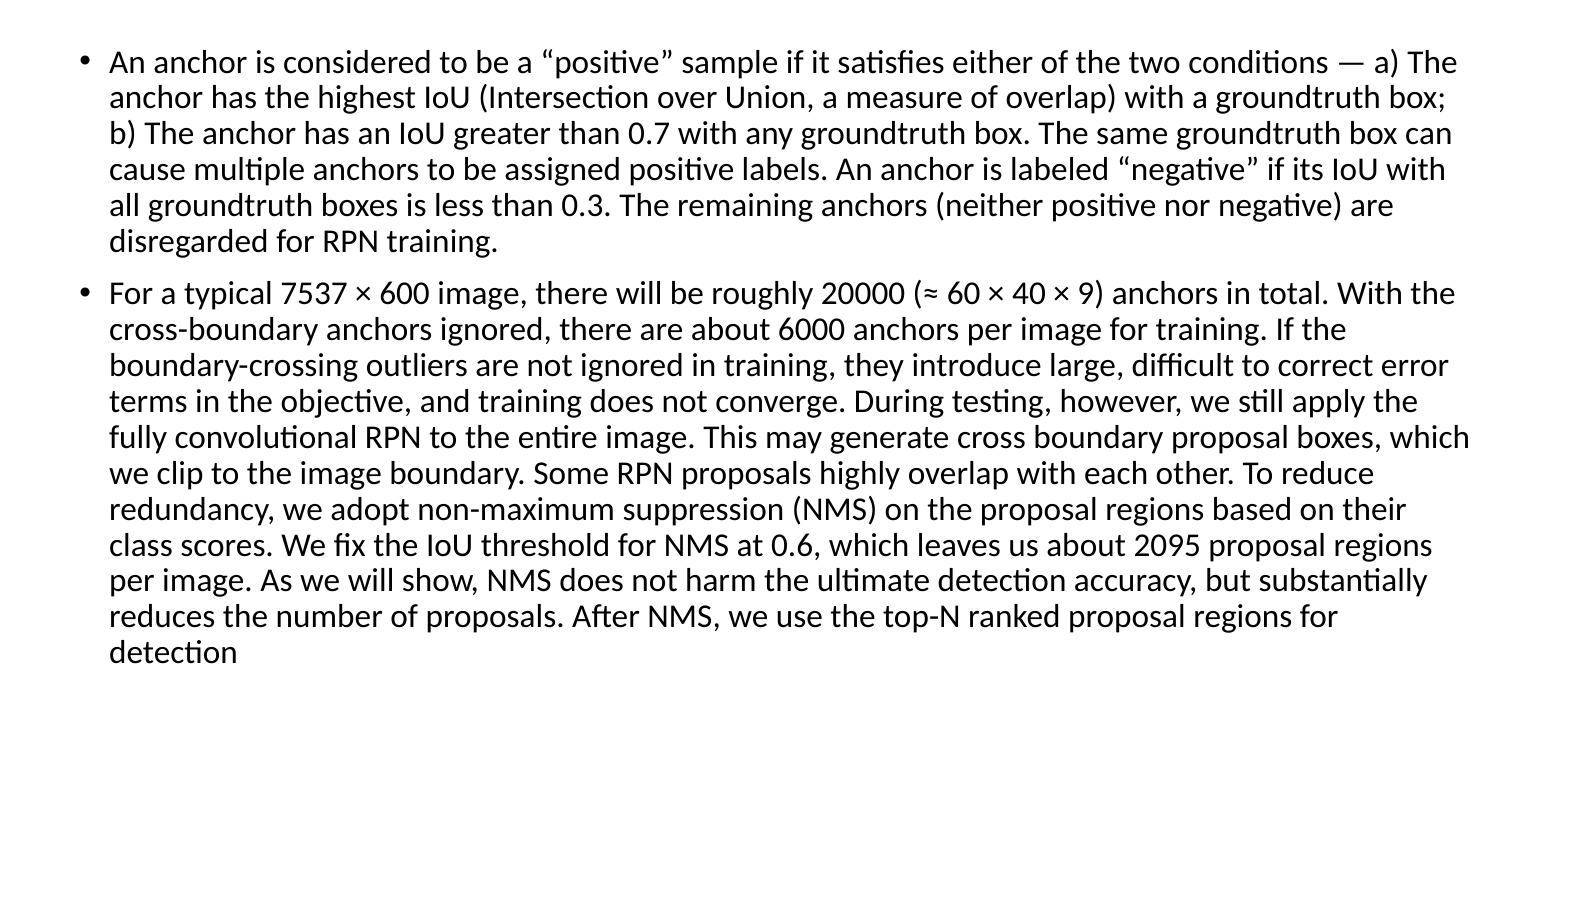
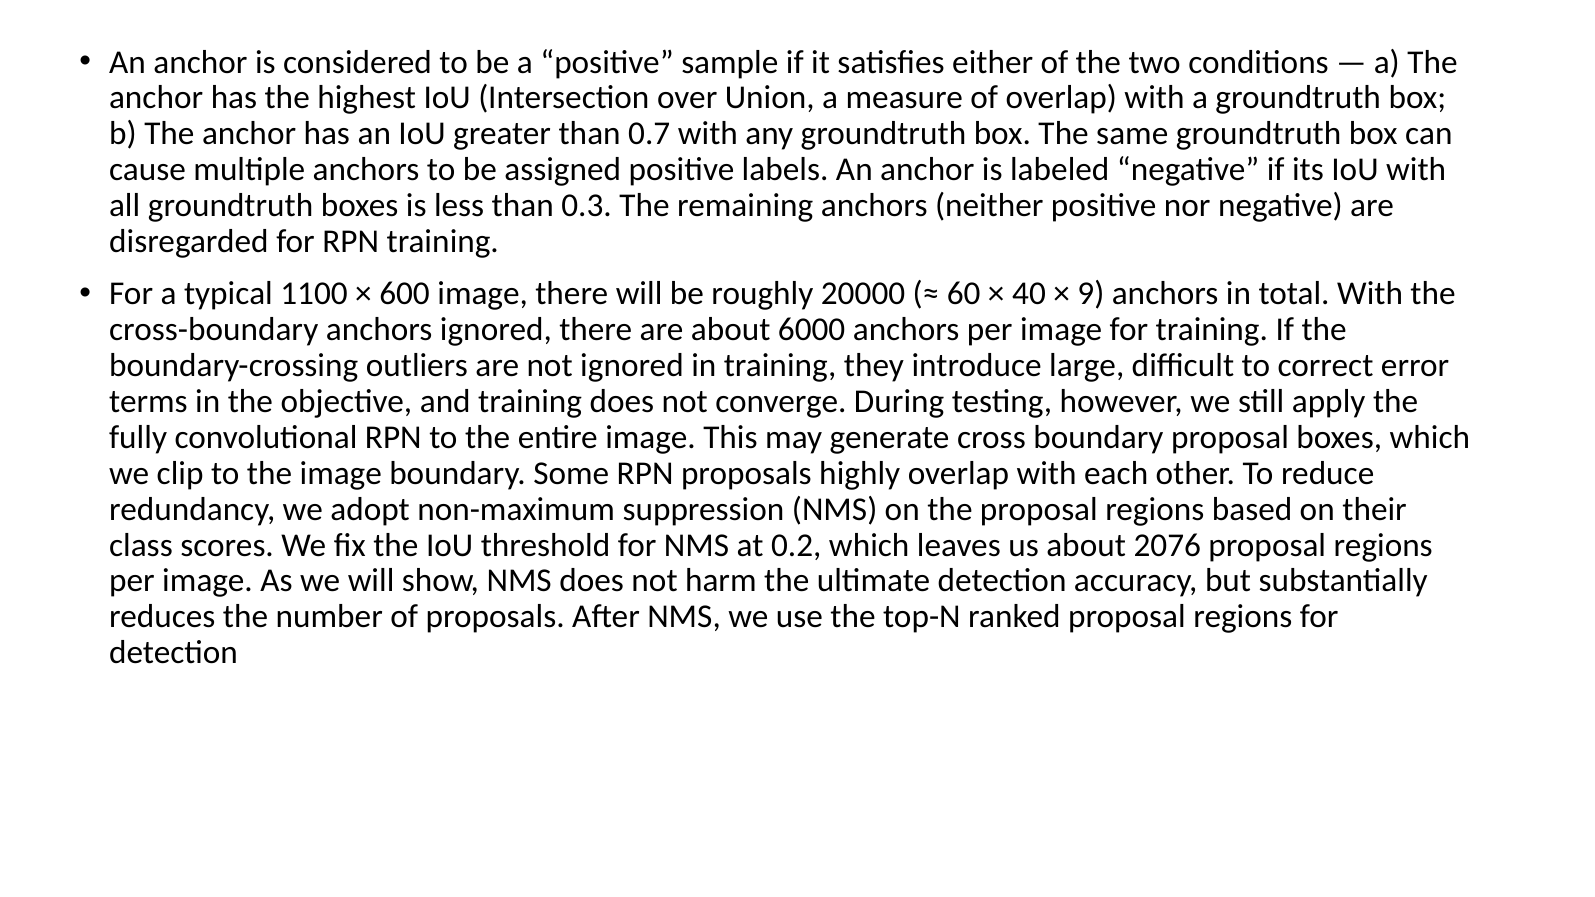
7537: 7537 -> 1100
0.6: 0.6 -> 0.2
2095: 2095 -> 2076
